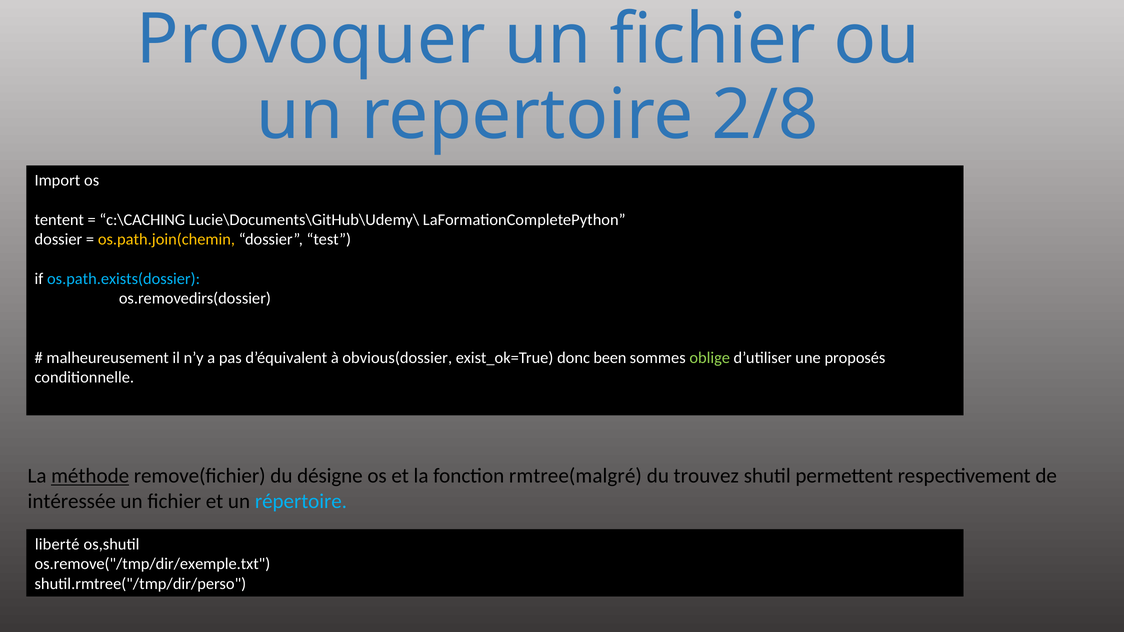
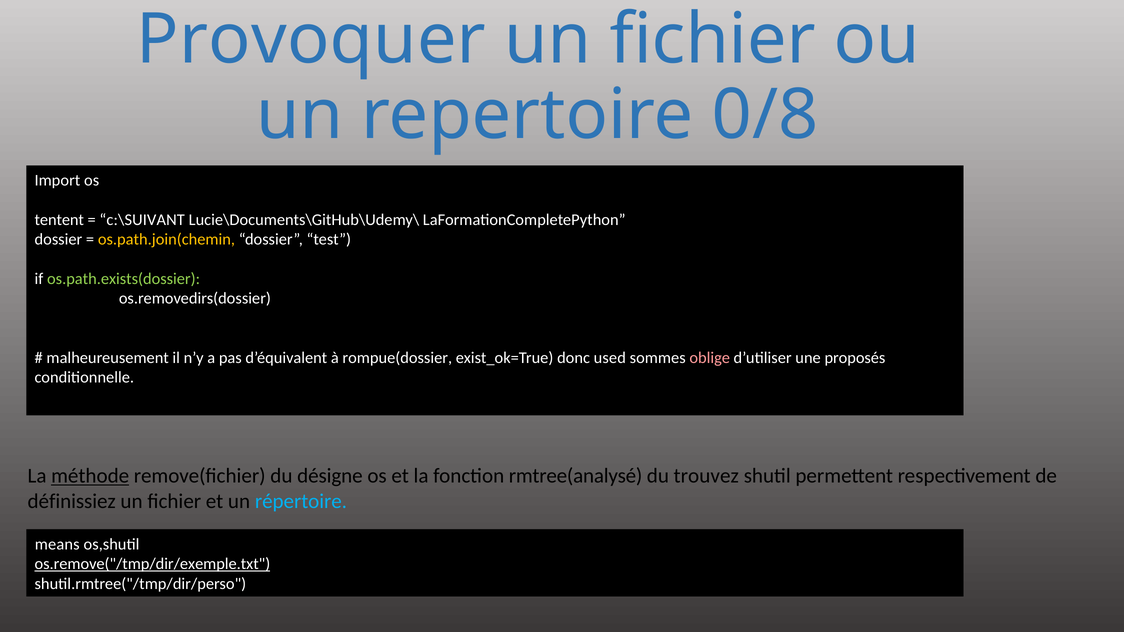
2/8: 2/8 -> 0/8
c:\CACHING: c:\CACHING -> c:\SUIVANT
os.path.exists(dossier colour: light blue -> light green
obvious(dossier: obvious(dossier -> rompue(dossier
been: been -> used
oblige colour: light green -> pink
rmtree(malgré: rmtree(malgré -> rmtree(analysé
intéressée: intéressée -> définissiez
liberté: liberté -> means
os.remove("/tmp/dir/exemple.txt underline: none -> present
